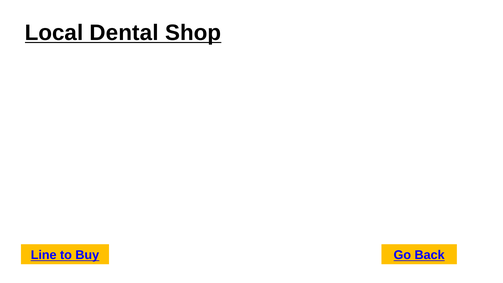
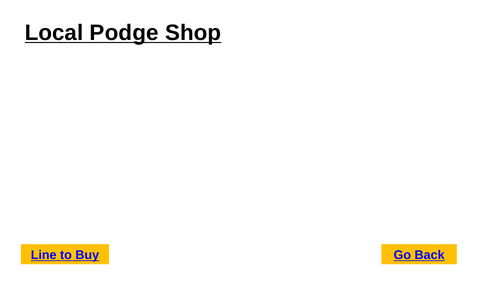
Dental: Dental -> Podge
